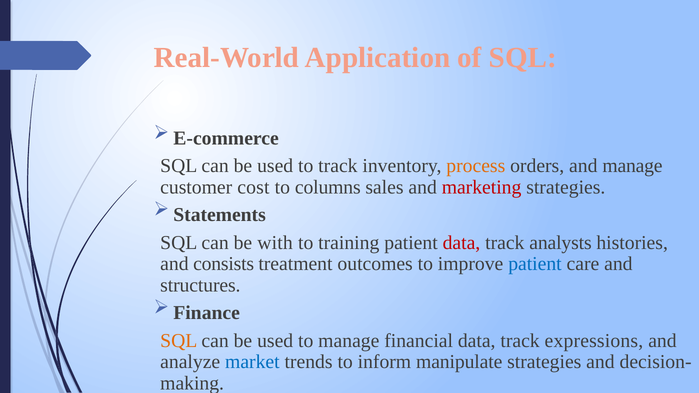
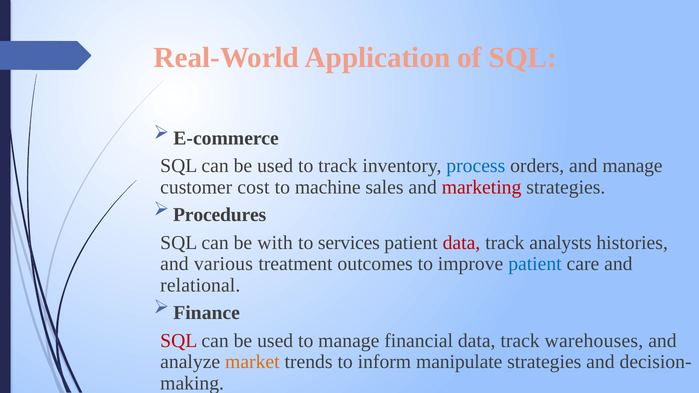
process colour: orange -> blue
columns: columns -> machine
Statements: Statements -> Procedures
training: training -> services
consists: consists -> various
structures: structures -> relational
SQL at (179, 341) colour: orange -> red
expressions: expressions -> warehouses
market colour: blue -> orange
